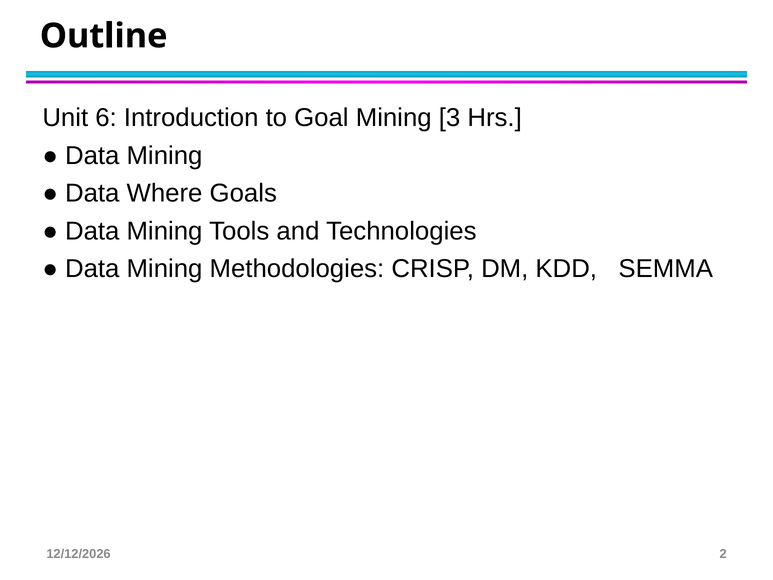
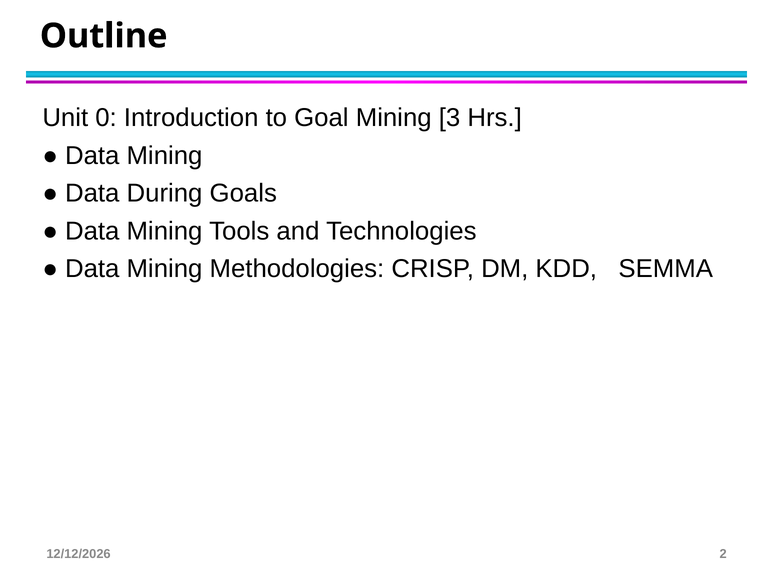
6: 6 -> 0
Where: Where -> During
